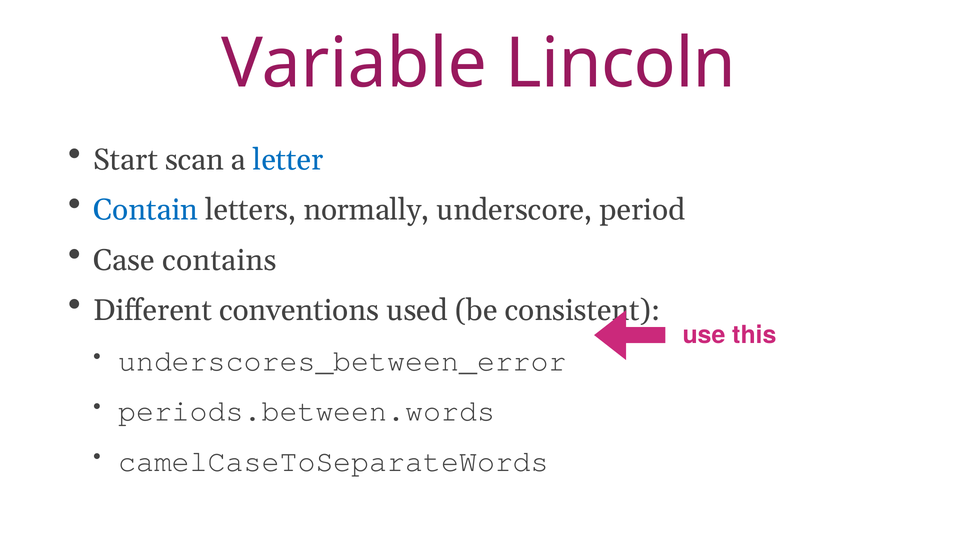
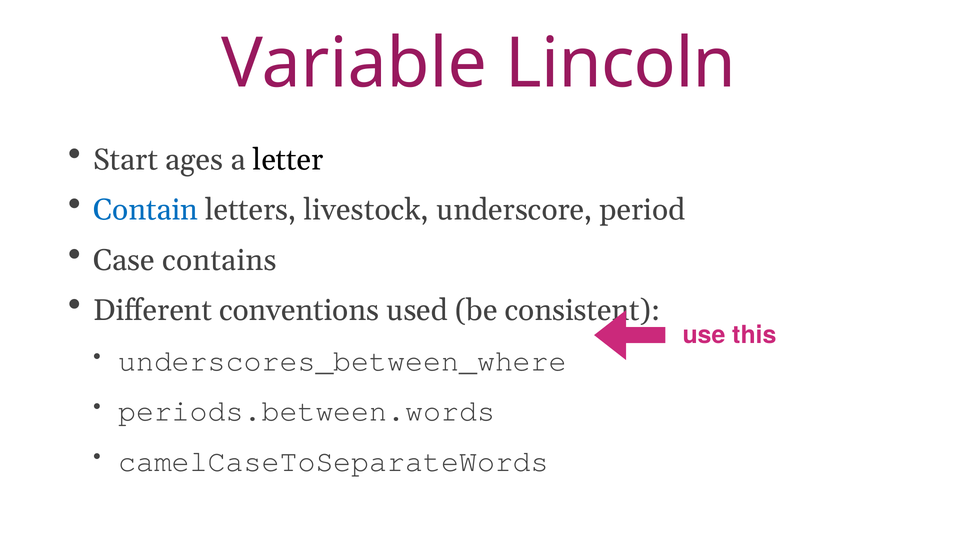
scan: scan -> ages
letter colour: blue -> black
normally: normally -> livestock
underscores_between_error: underscores_between_error -> underscores_between_where
